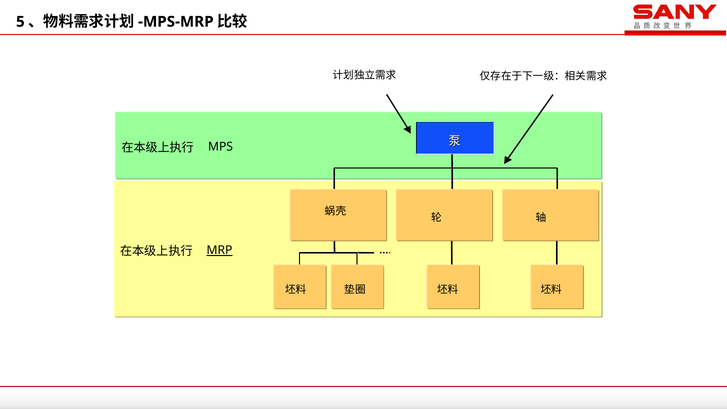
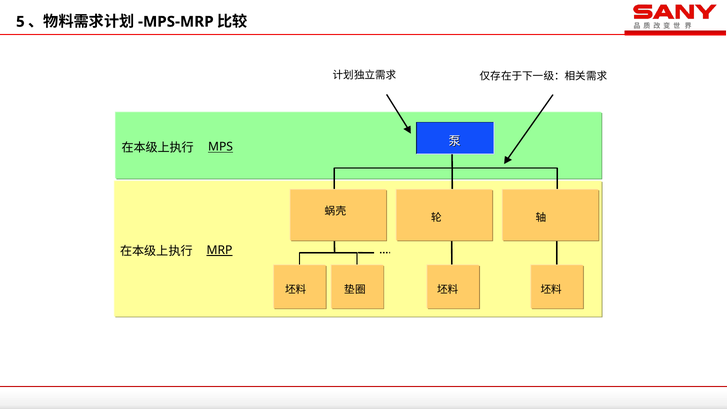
MPS underline: none -> present
